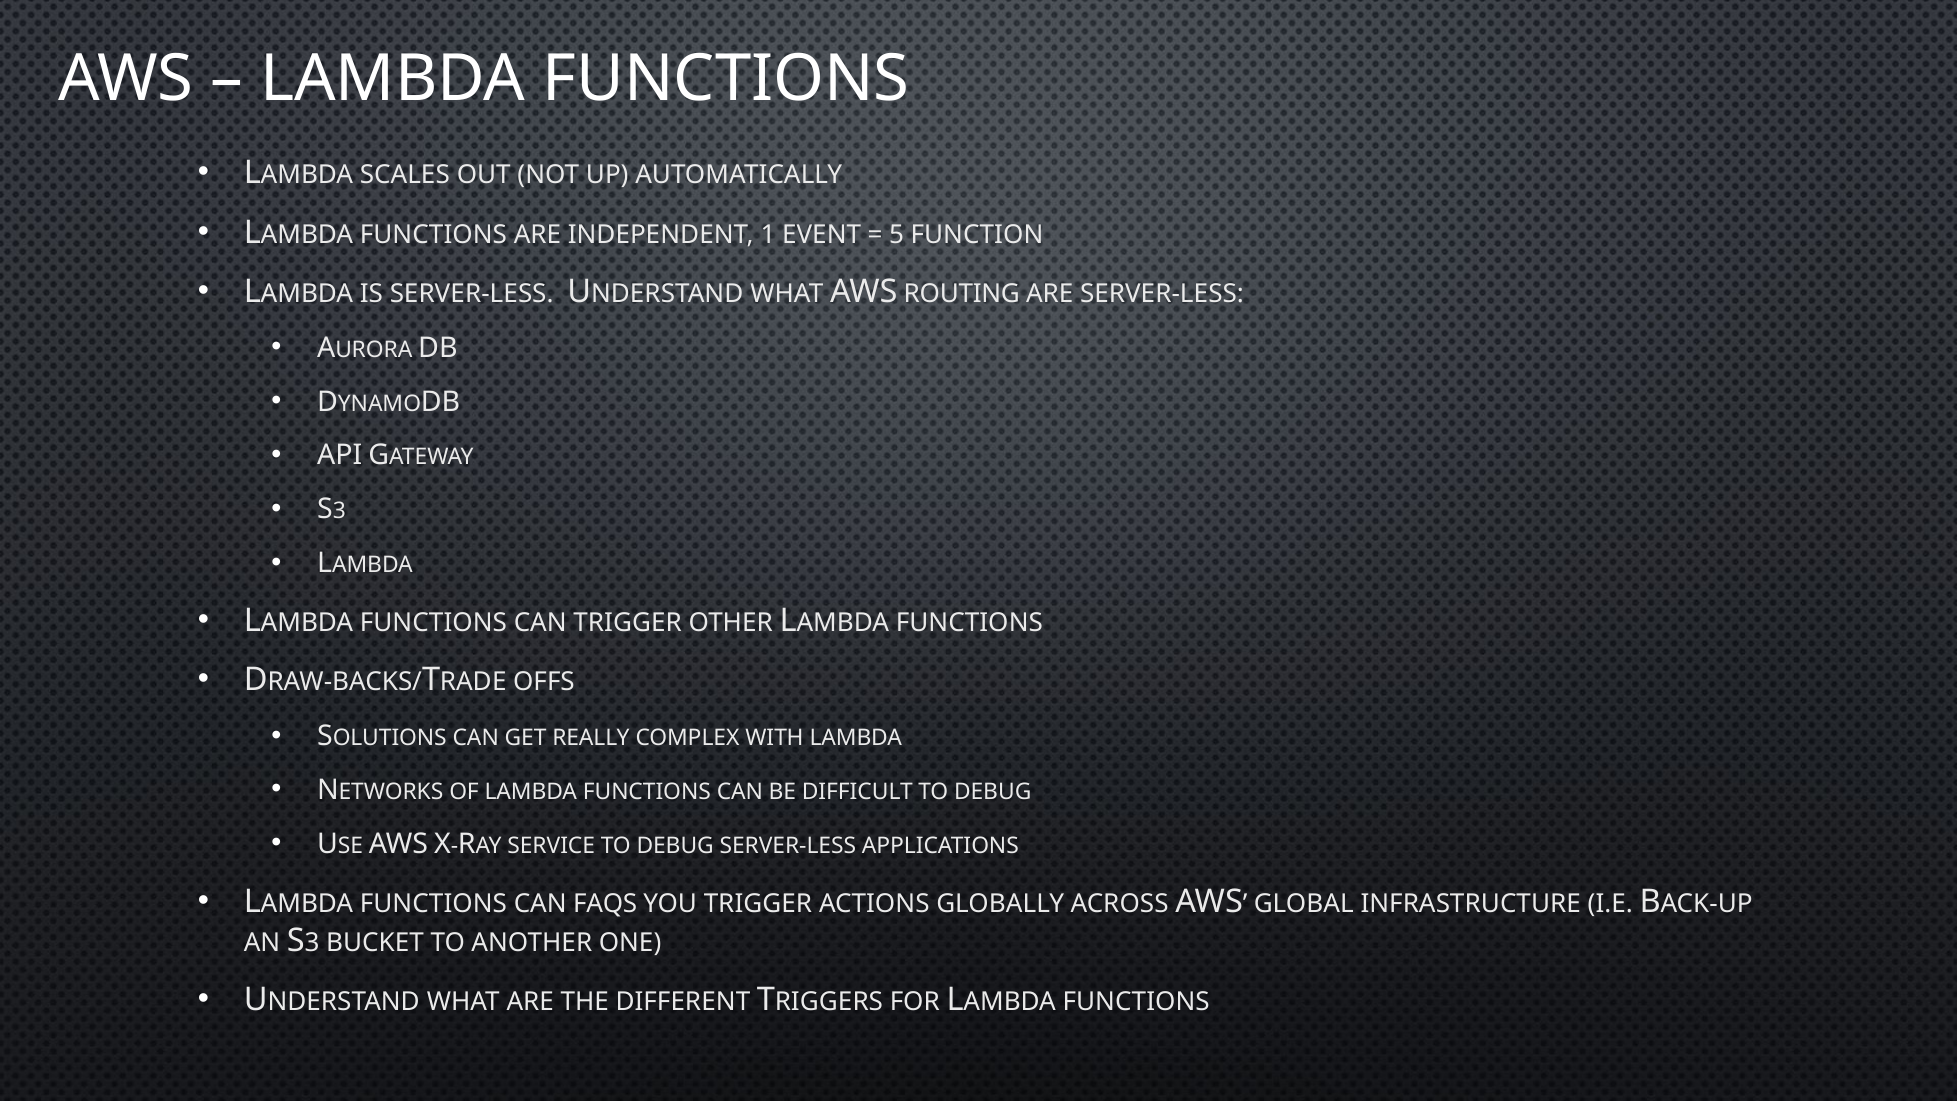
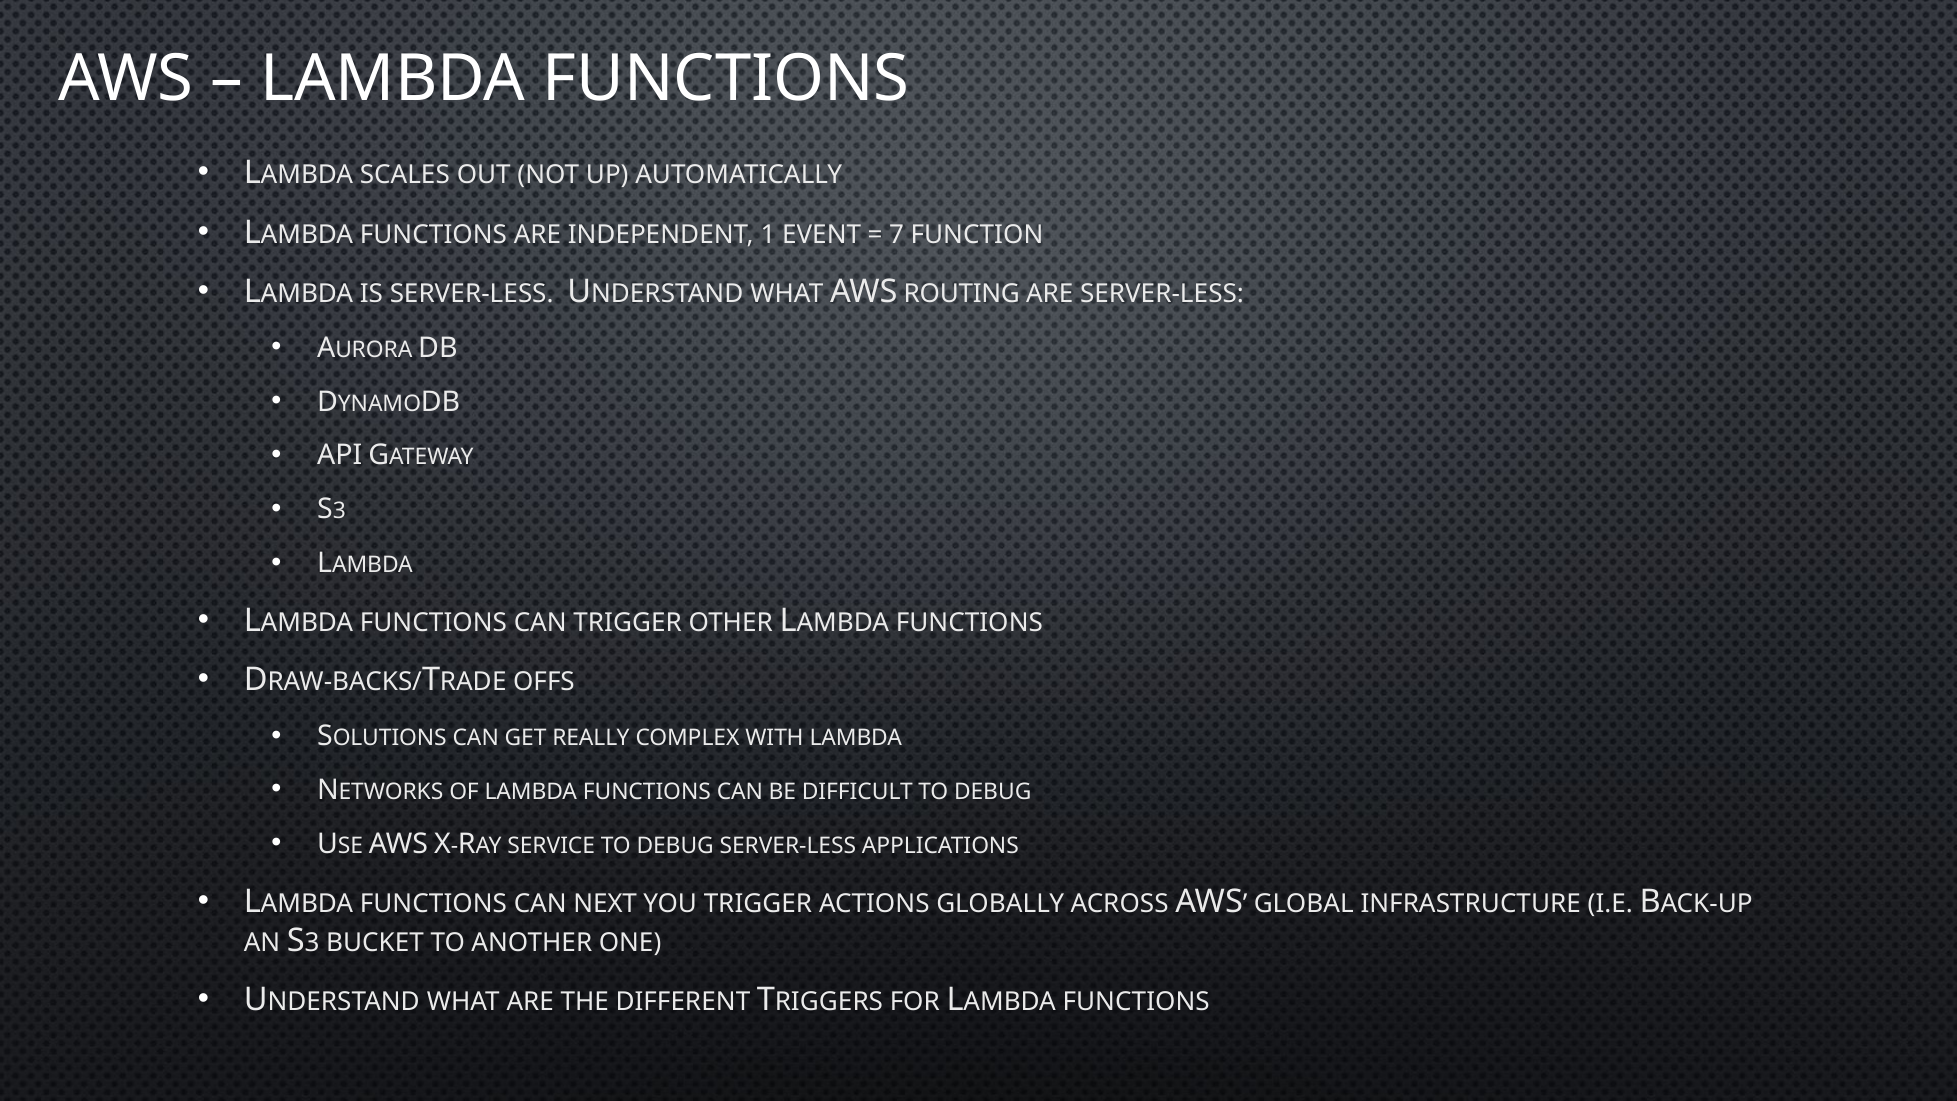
5: 5 -> 7
FAQS: FAQS -> NEXT
